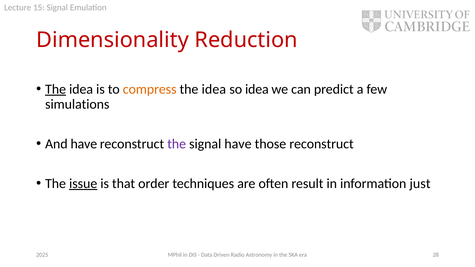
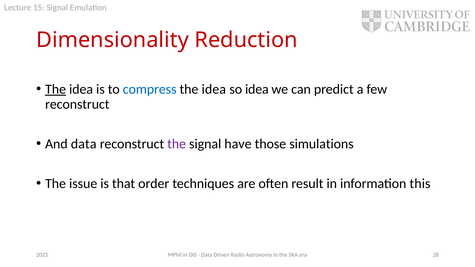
compress colour: orange -> blue
simulations at (77, 104): simulations -> reconstruct
And have: have -> data
those reconstruct: reconstruct -> simulations
issue underline: present -> none
just: just -> this
